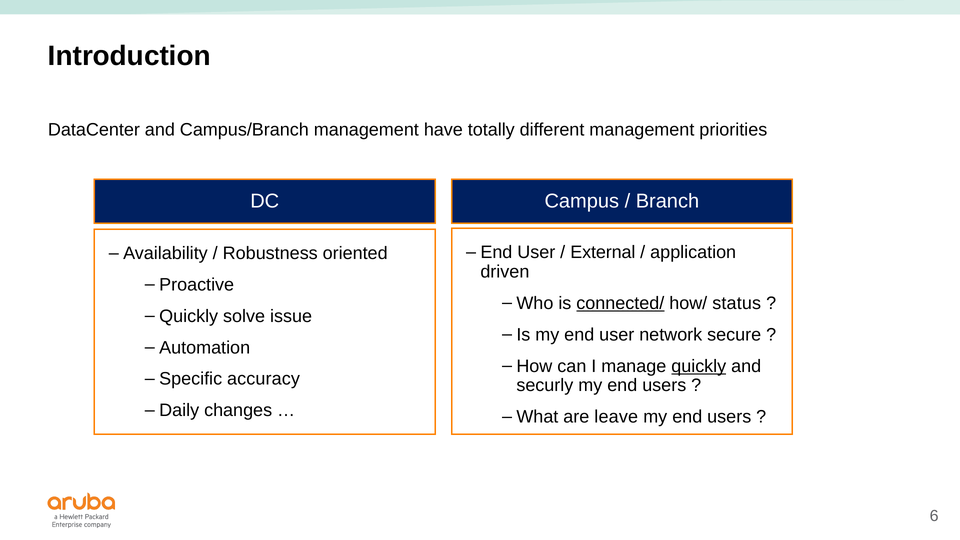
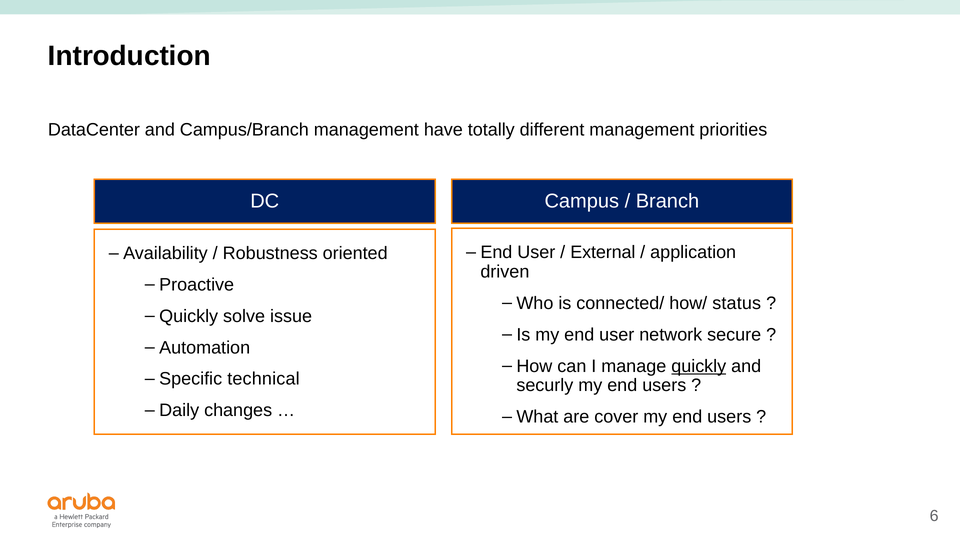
connected/ underline: present -> none
accuracy: accuracy -> technical
leave: leave -> cover
